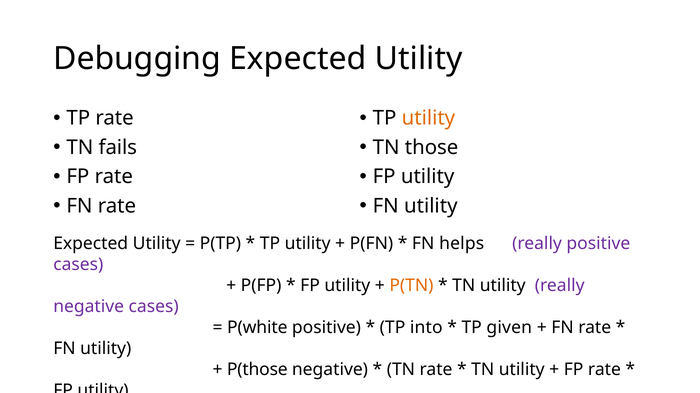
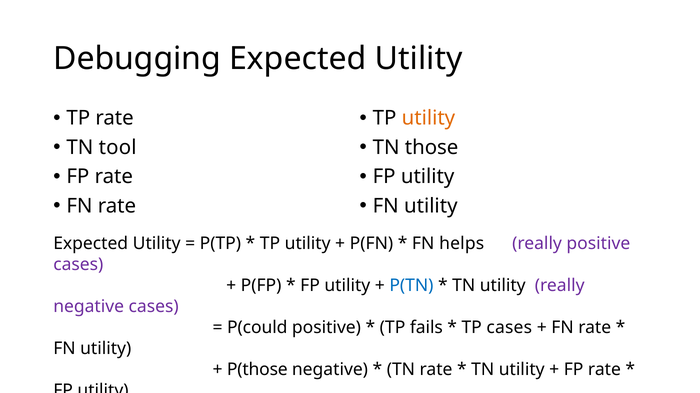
fails: fails -> tool
P(TN colour: orange -> blue
P(white: P(white -> P(could
into: into -> fails
TP given: given -> cases
